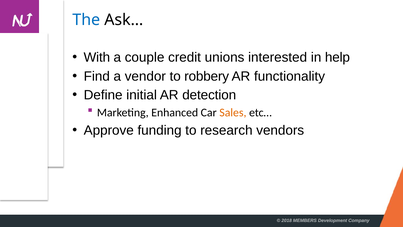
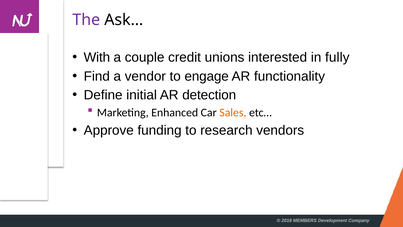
The colour: blue -> purple
help: help -> fully
robbery: robbery -> engage
